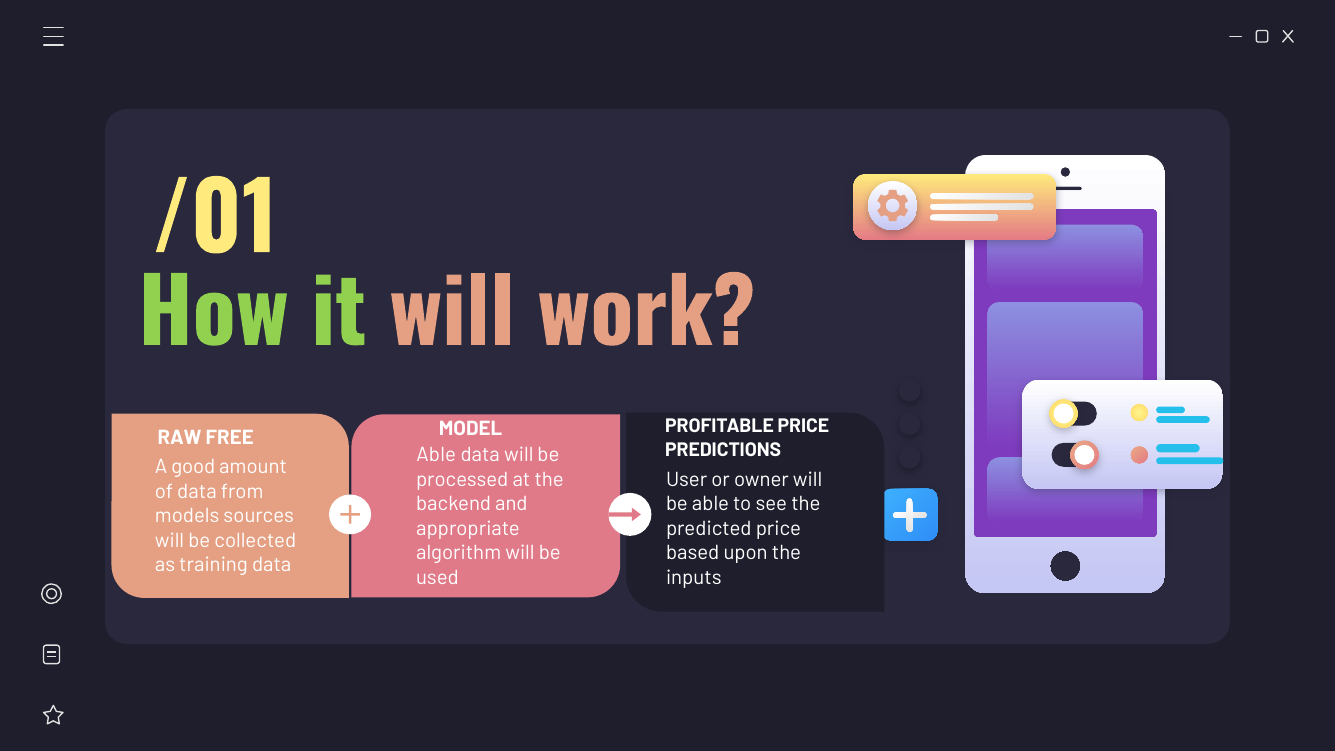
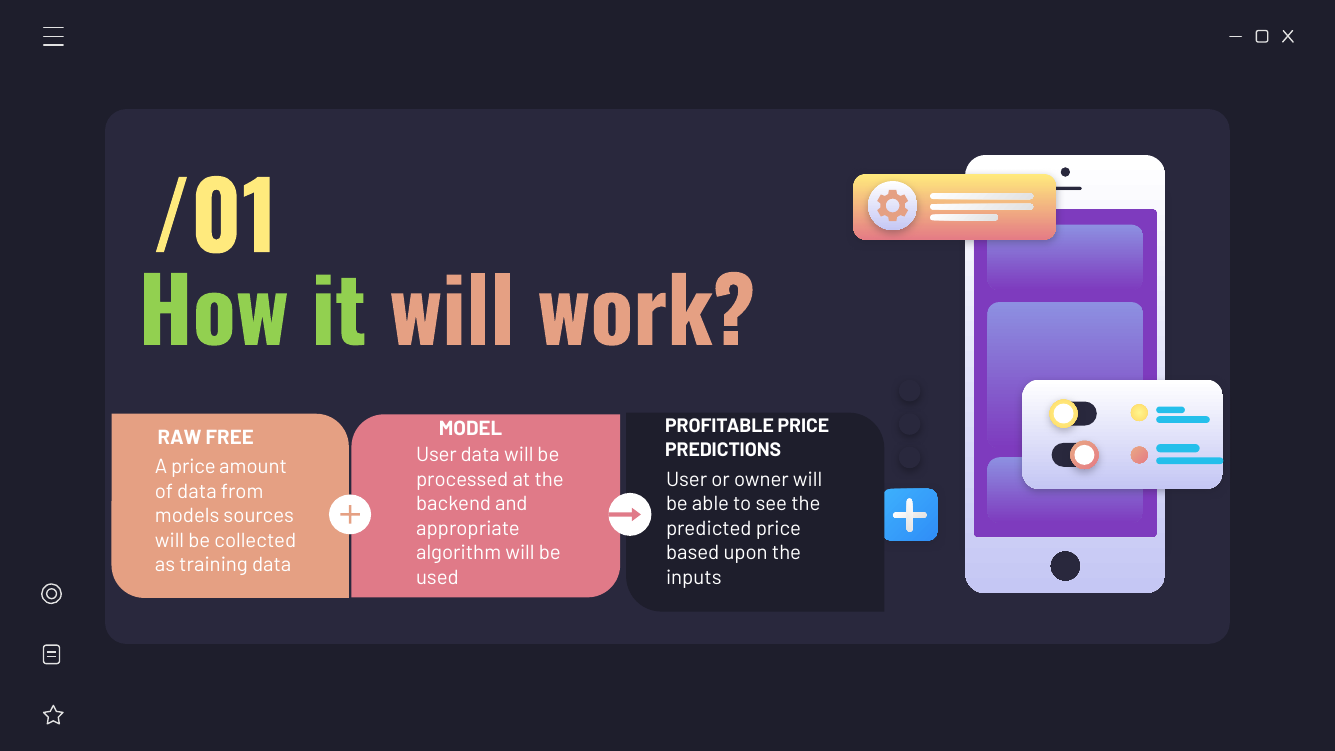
Able at (436, 455): Able -> User
A good: good -> price
